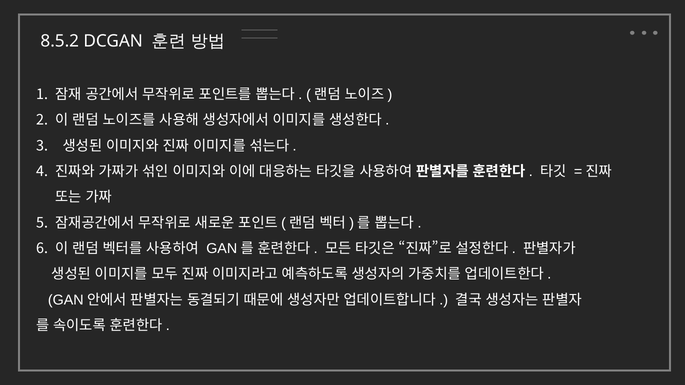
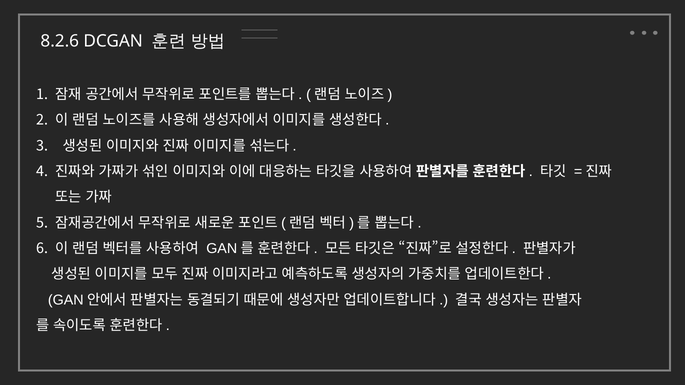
8.5.2: 8.5.2 -> 8.2.6
